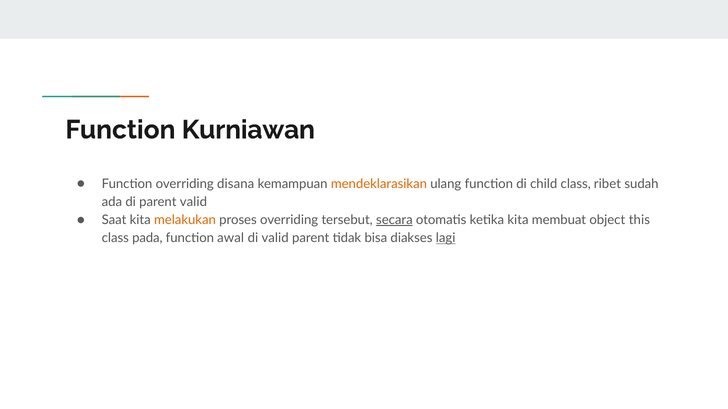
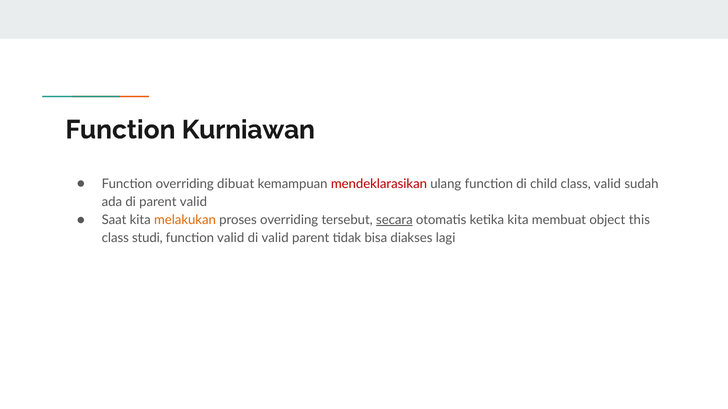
disana: disana -> dibuat
mendeklarasikan colour: orange -> red
class ribet: ribet -> valid
pada: pada -> studi
function awal: awal -> valid
lagi underline: present -> none
